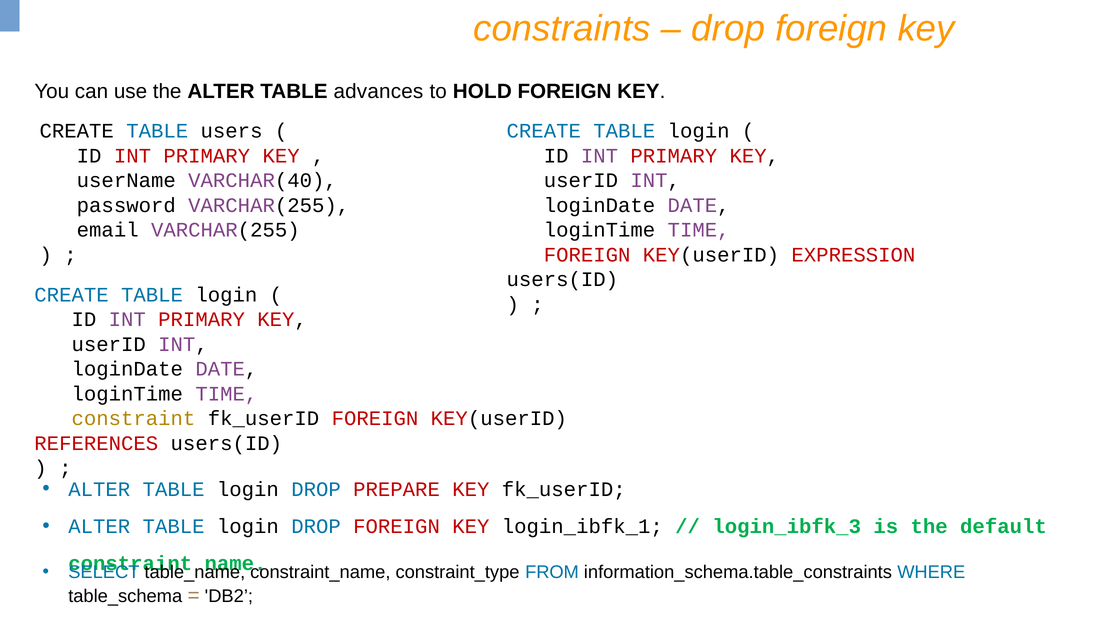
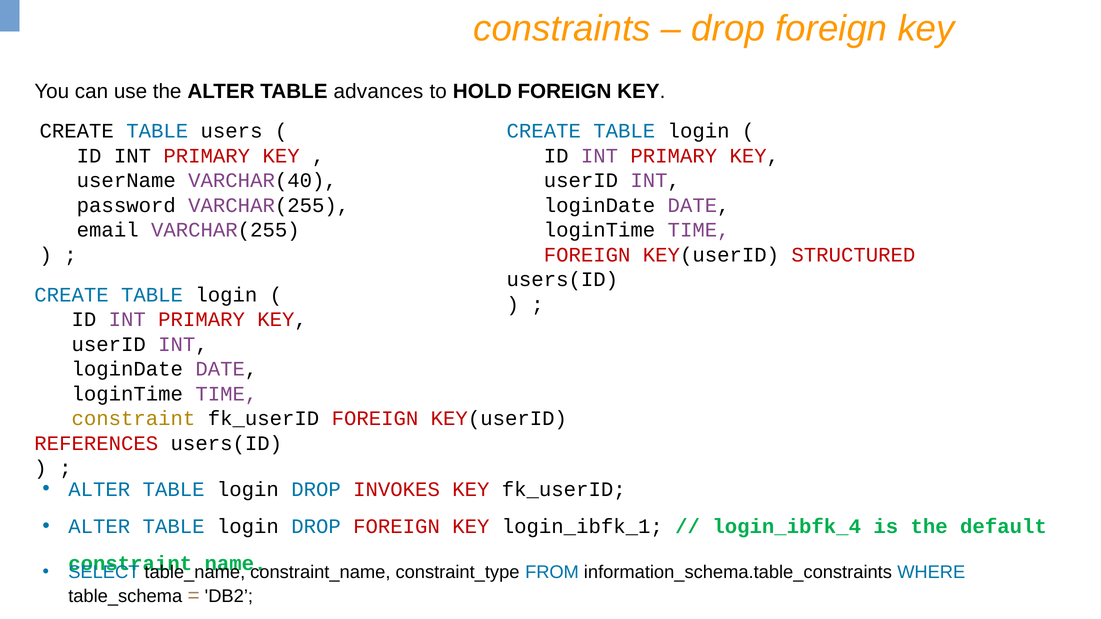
INT at (132, 156) colour: red -> black
EXPRESSION: EXPRESSION -> STRUCTURED
PREPARE: PREPARE -> INVOKES
login_ibfk_3: login_ibfk_3 -> login_ibfk_4
